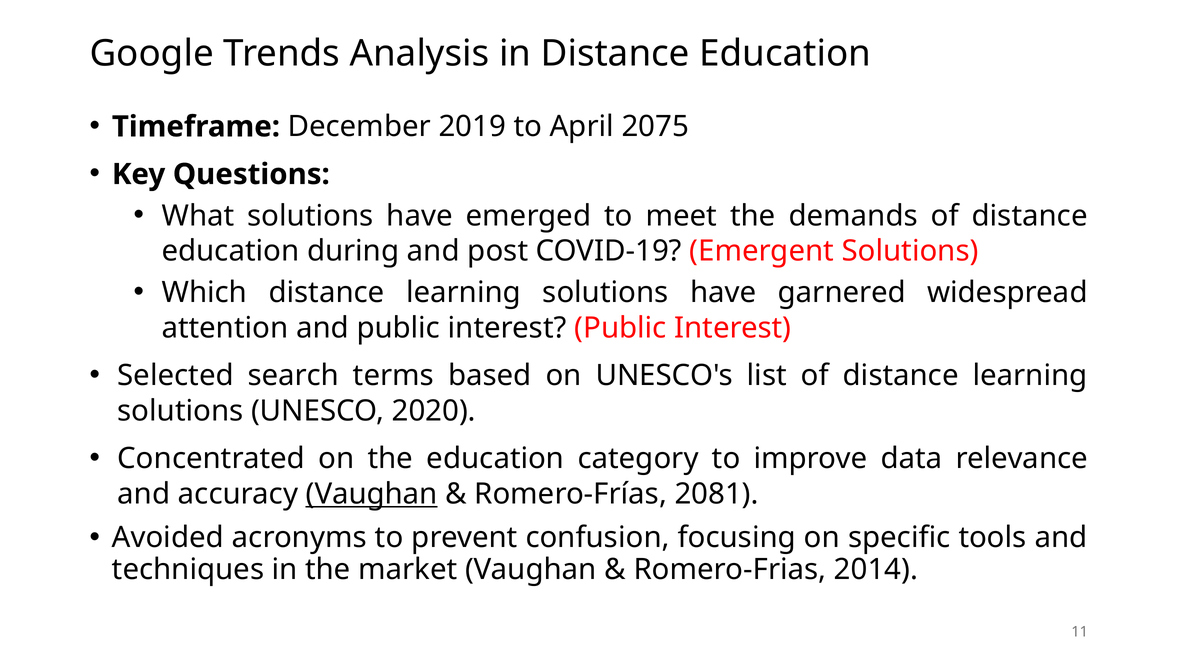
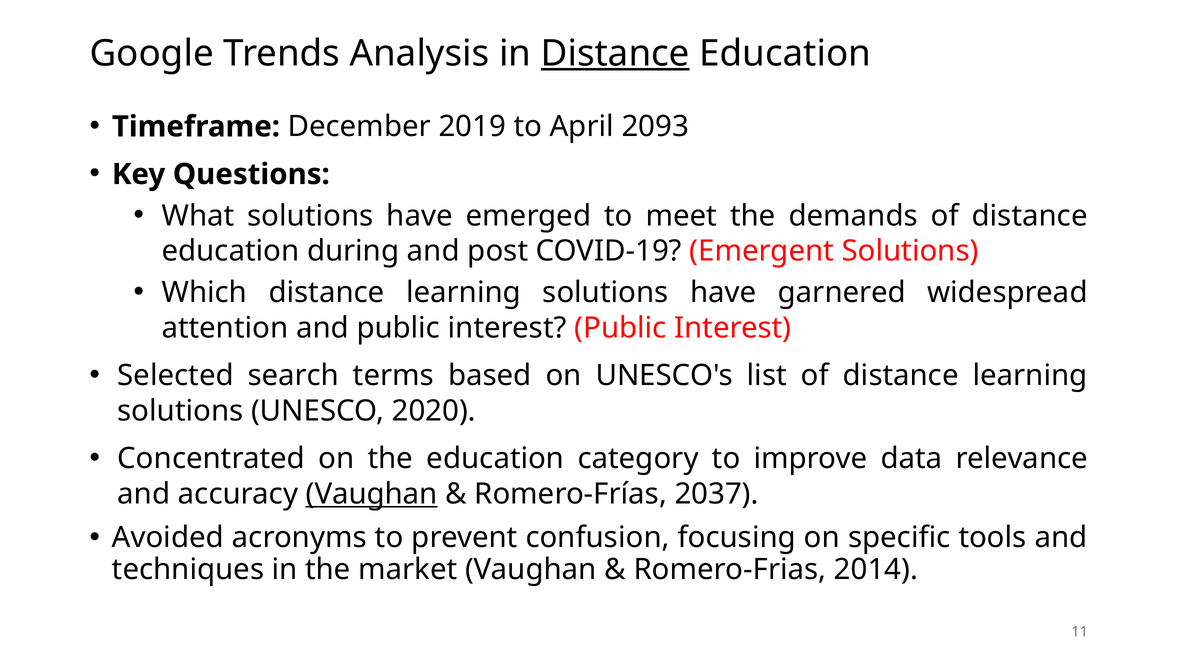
Distance at (615, 53) underline: none -> present
2075: 2075 -> 2093
2081: 2081 -> 2037
